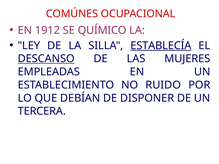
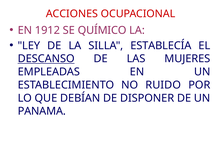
COMÚNES: COMÚNES -> ACCIONES
ESTABLECÍA underline: present -> none
TERCERA: TERCERA -> PANAMA
